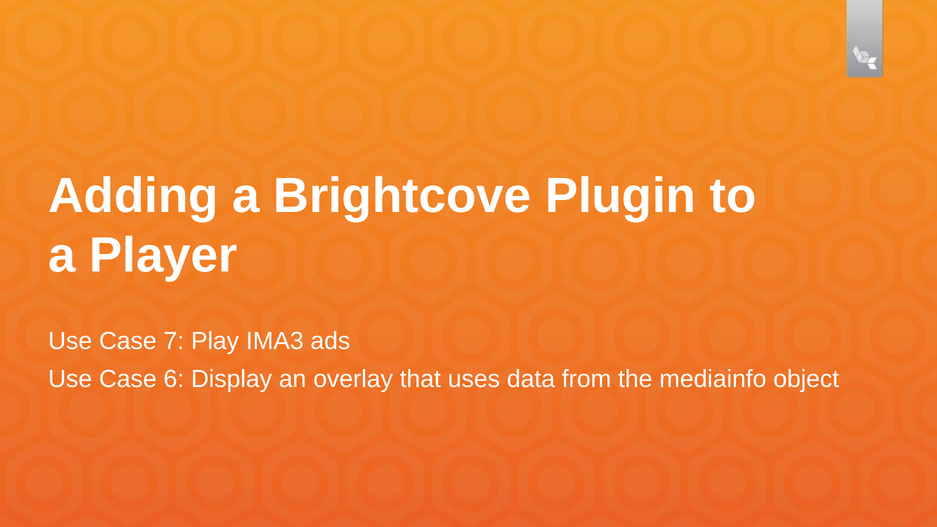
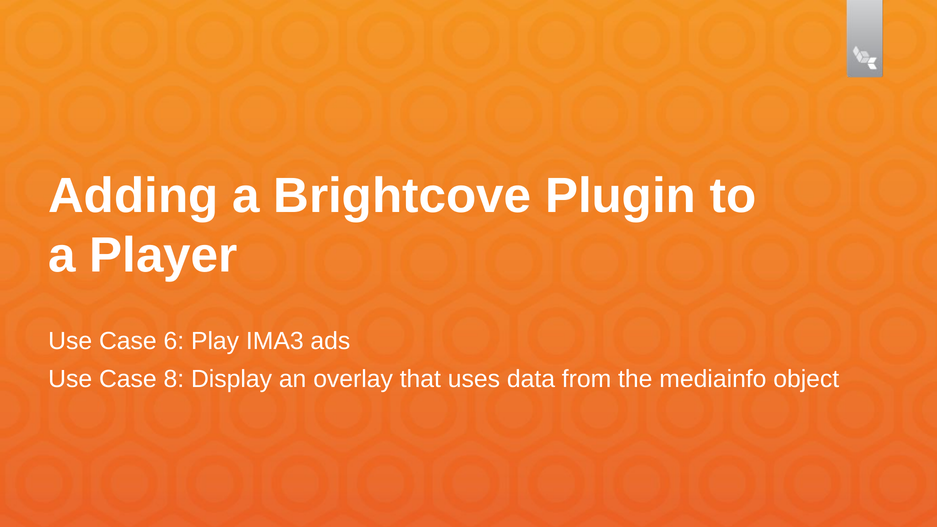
7: 7 -> 6
6: 6 -> 8
